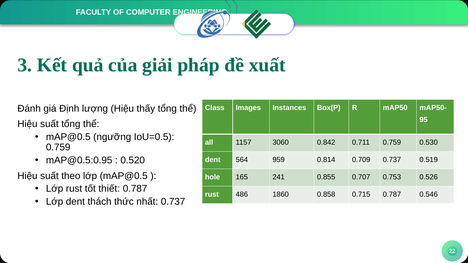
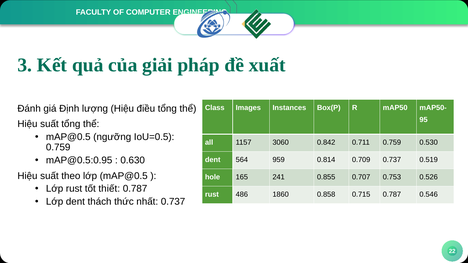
thấy: thấy -> điều
0.520: 0.520 -> 0.630
